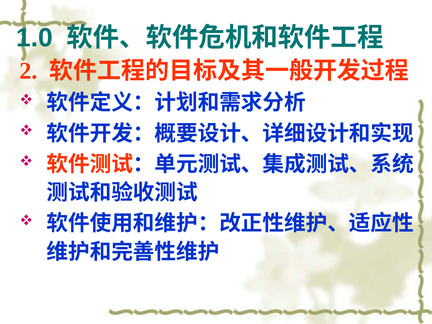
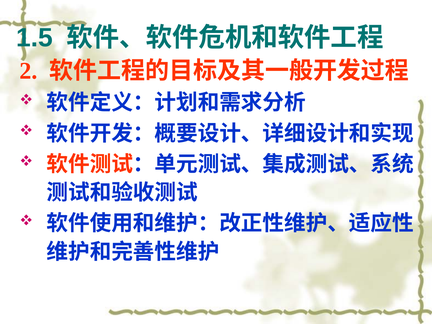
1.0: 1.0 -> 1.5
